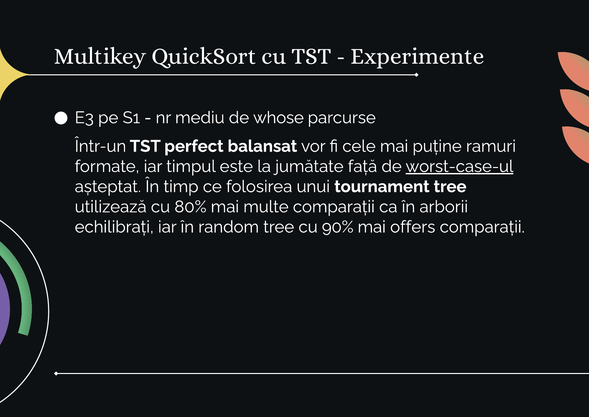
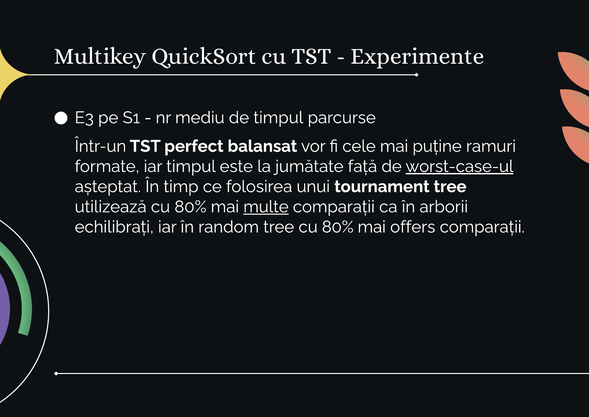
de whose: whose -> timpul
multe underline: none -> present
tree cu 90%: 90% -> 80%
